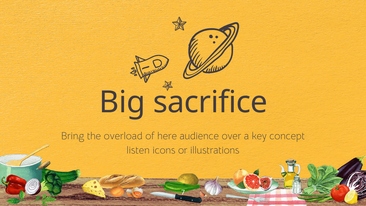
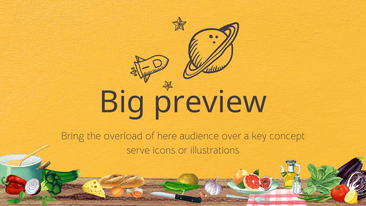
sacrifice: sacrifice -> preview
listen: listen -> serve
